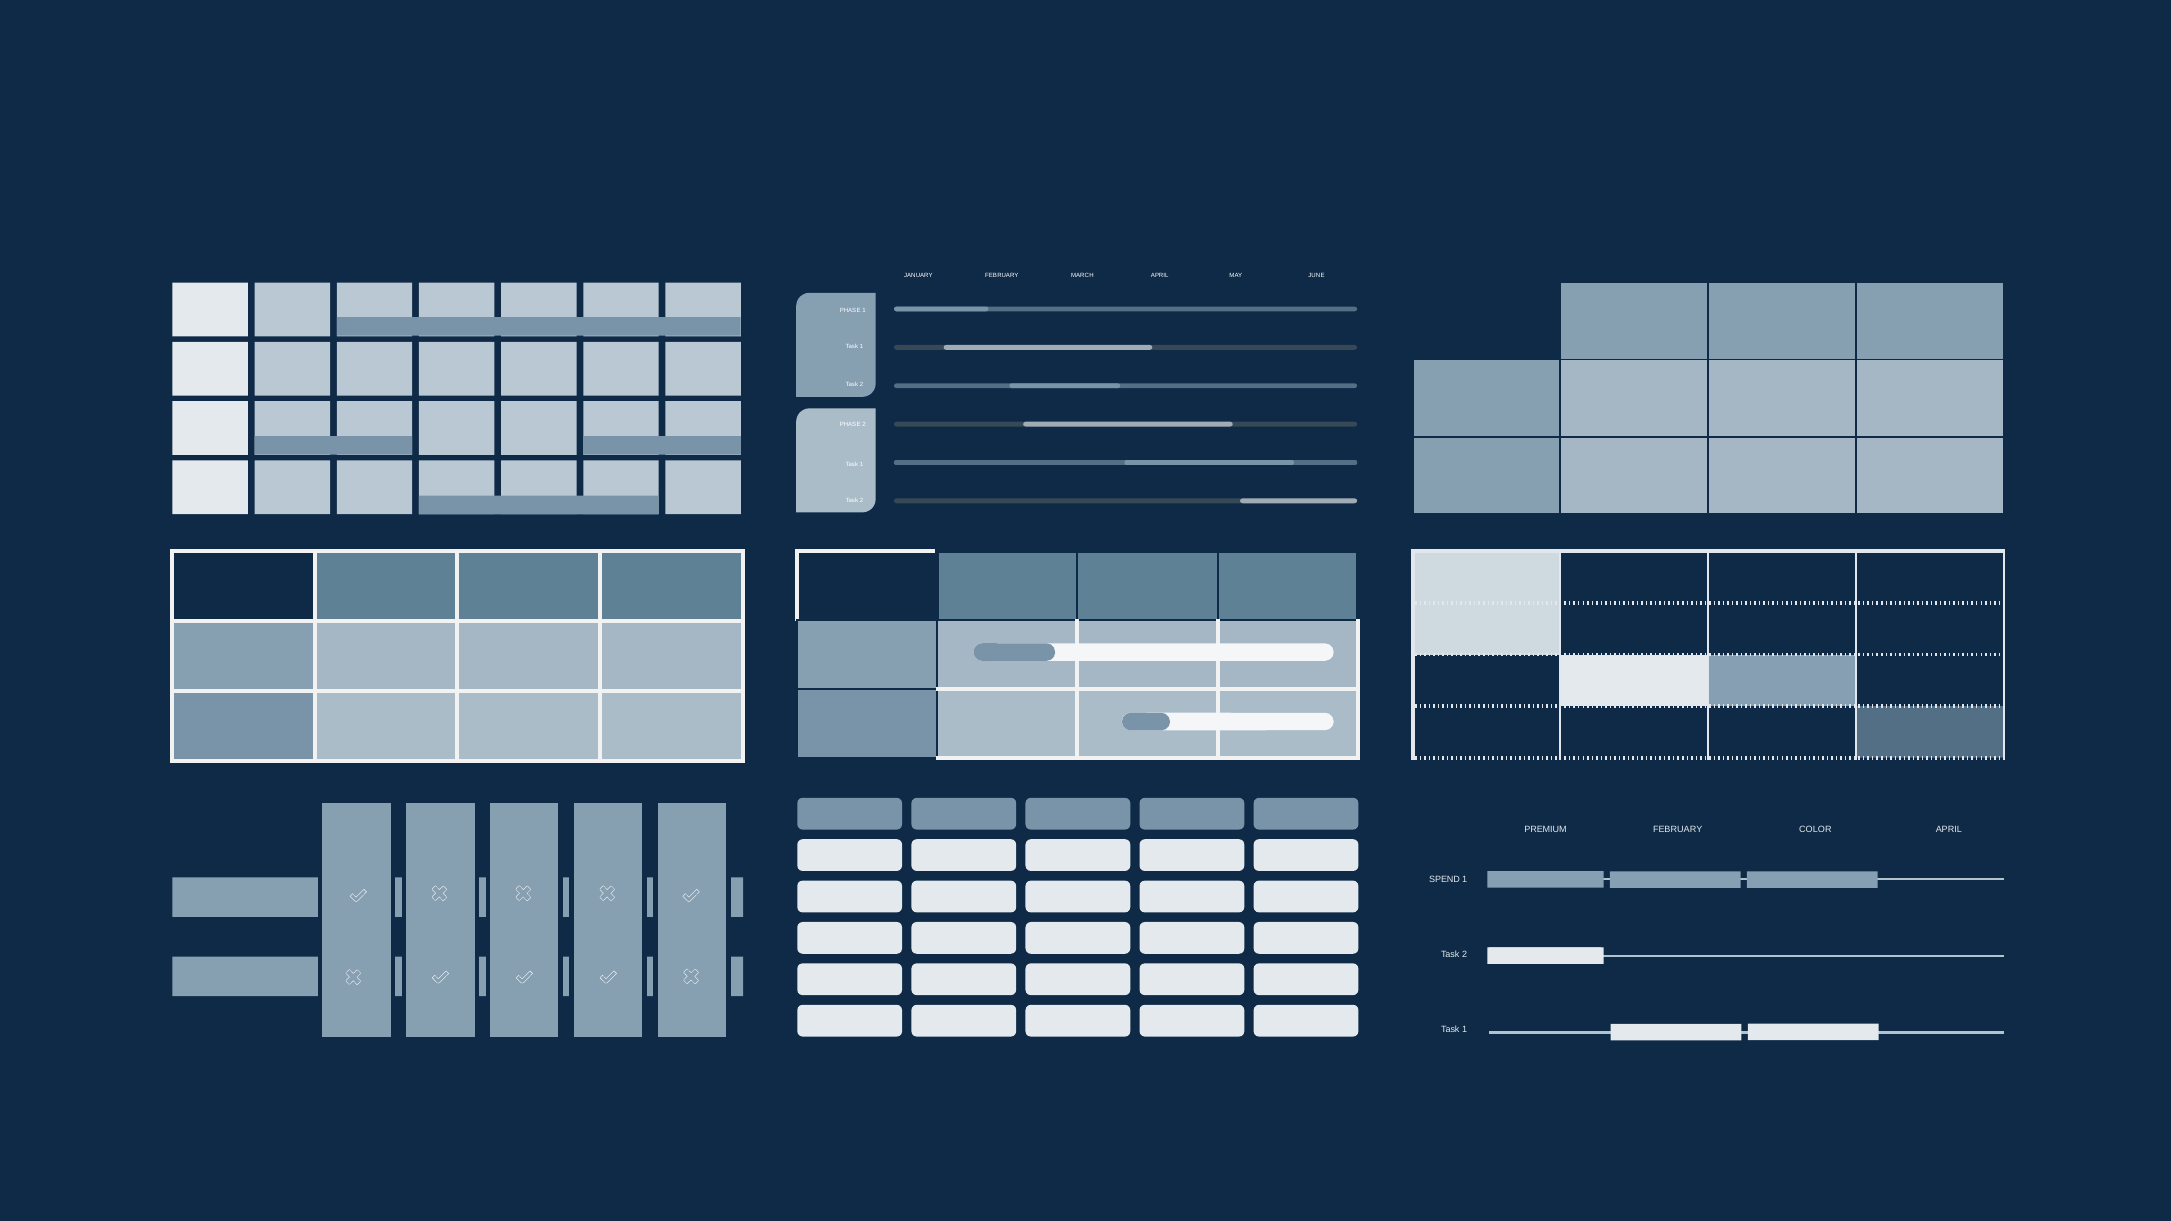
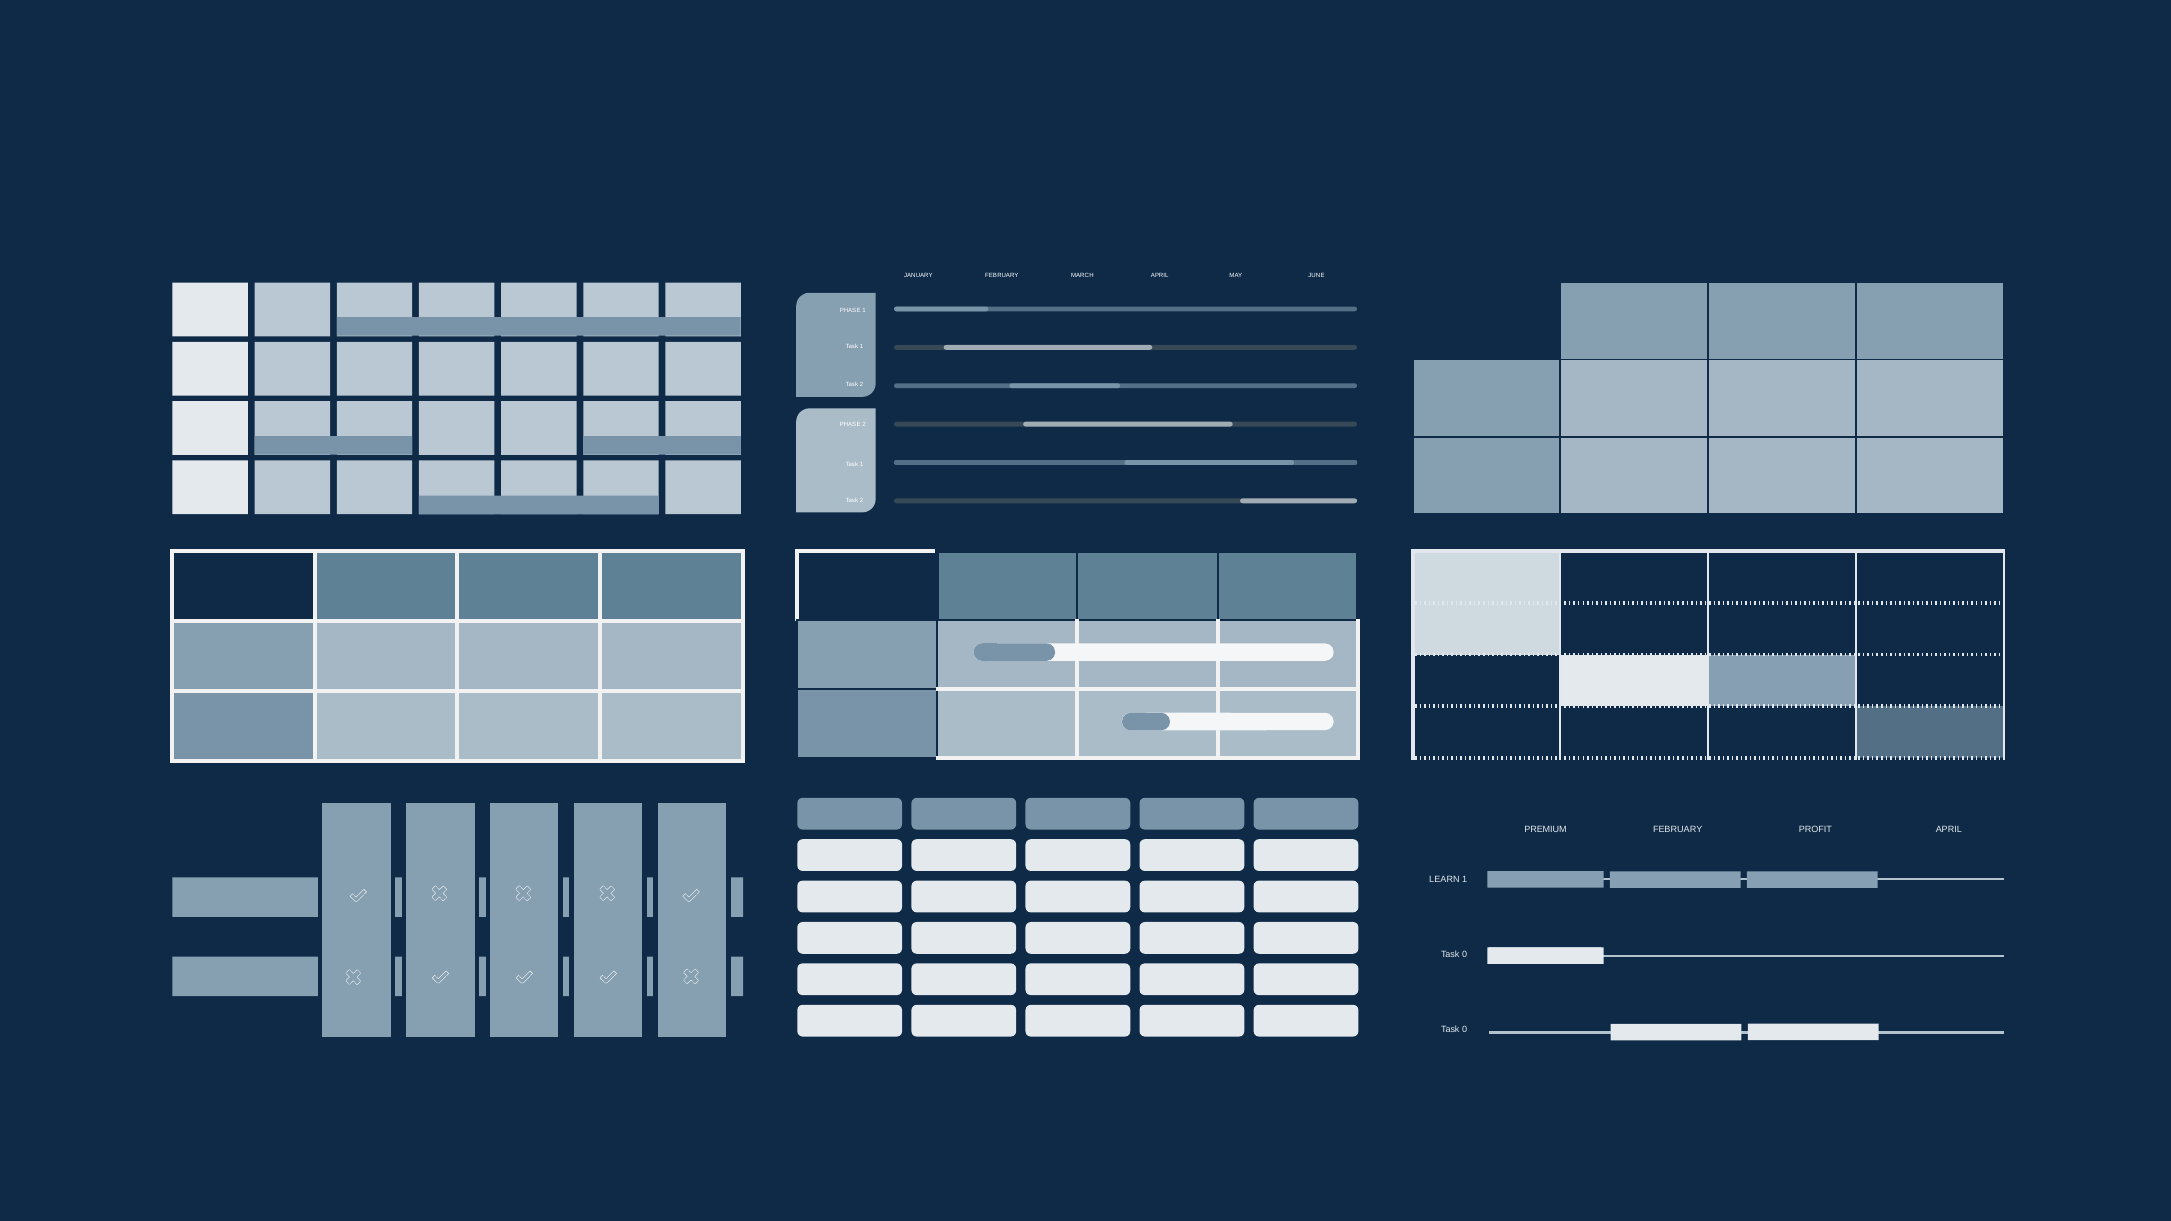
COLOR: COLOR -> PROFIT
SPEND: SPEND -> LEARN
2 at (1465, 955): 2 -> 0
1 at (1465, 1030): 1 -> 0
